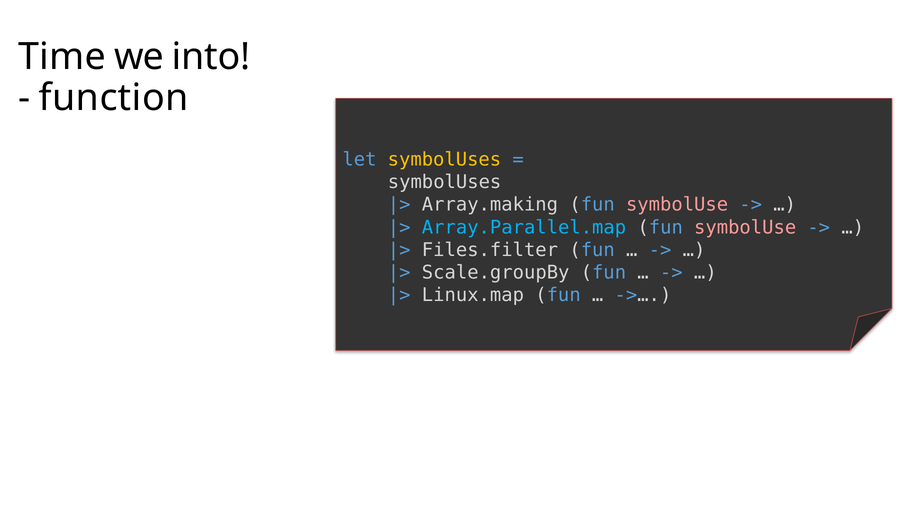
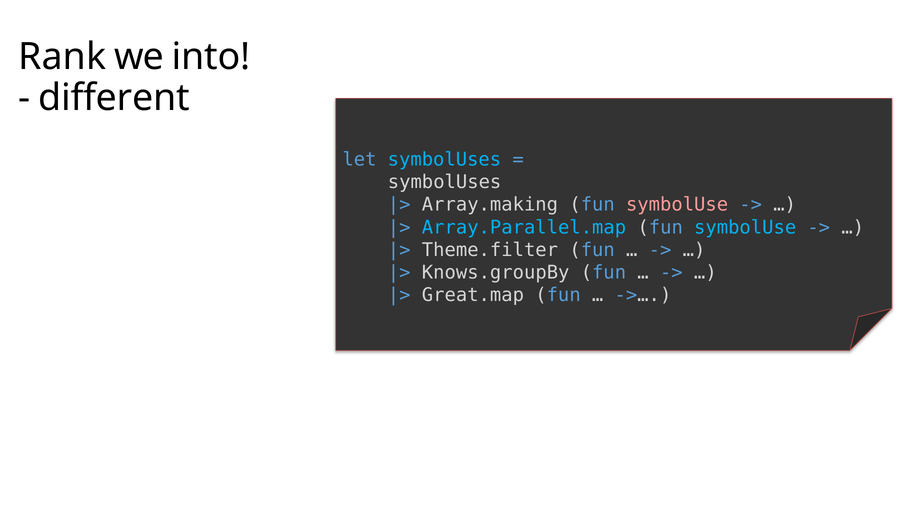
Time: Time -> Rank
function: function -> different
symbolUses at (444, 160) colour: yellow -> light blue
symbolUse at (745, 227) colour: pink -> light blue
Files.filter: Files.filter -> Theme.filter
Scale.groupBy: Scale.groupBy -> Knows.groupBy
Linux.map: Linux.map -> Great.map
